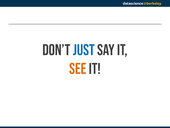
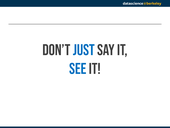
see colour: orange -> blue
